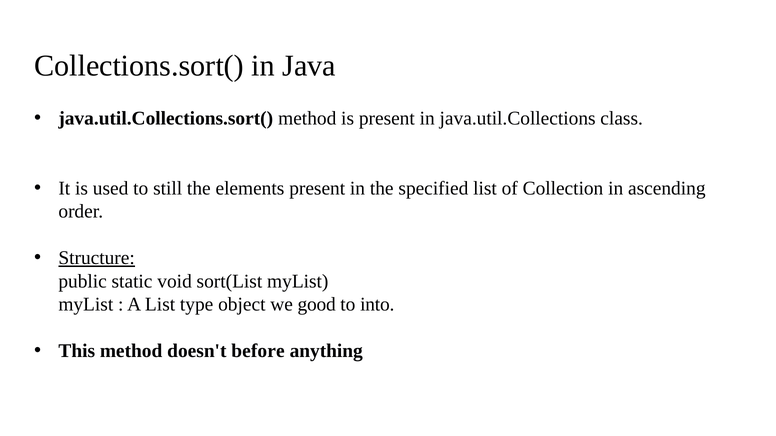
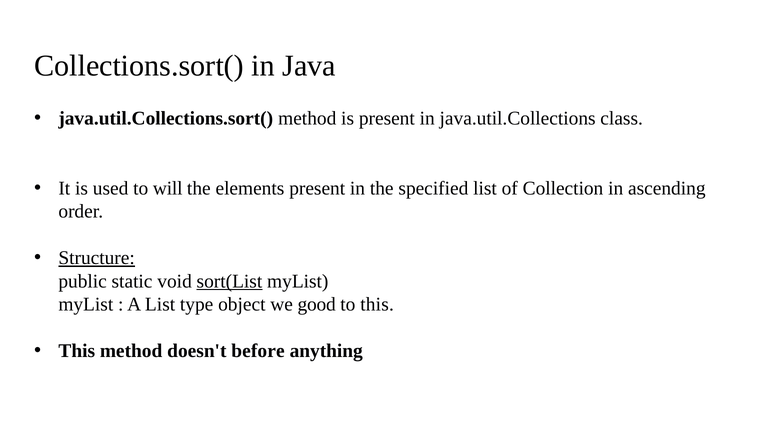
still: still -> will
sort(List underline: none -> present
to into: into -> this
